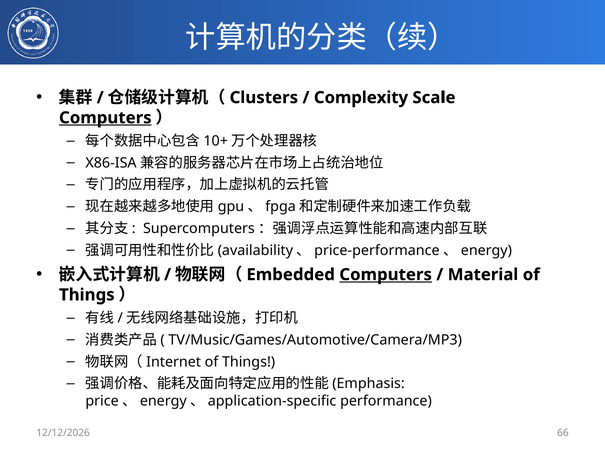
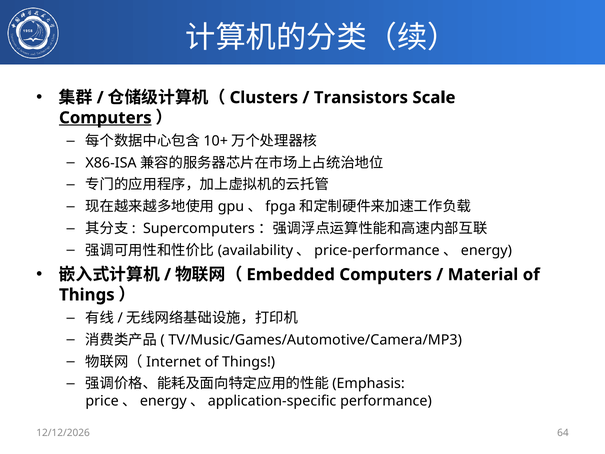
Complexity: Complexity -> Transistors
Computers at (386, 274) underline: present -> none
66: 66 -> 64
